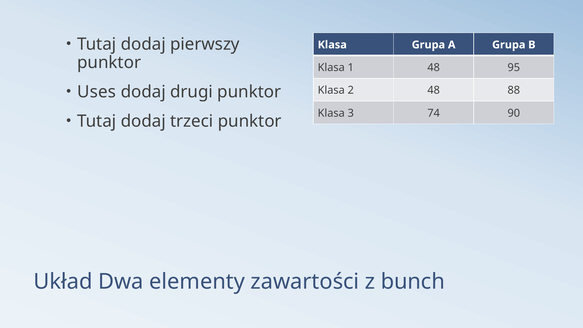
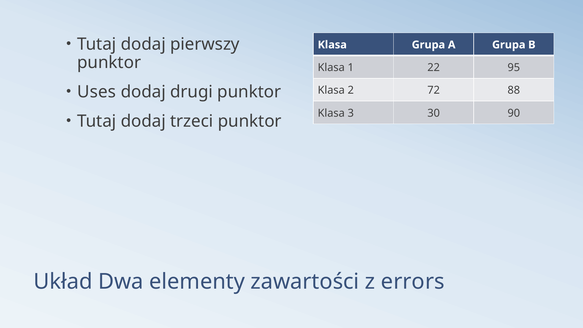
1 48: 48 -> 22
2 48: 48 -> 72
74: 74 -> 30
bunch: bunch -> errors
